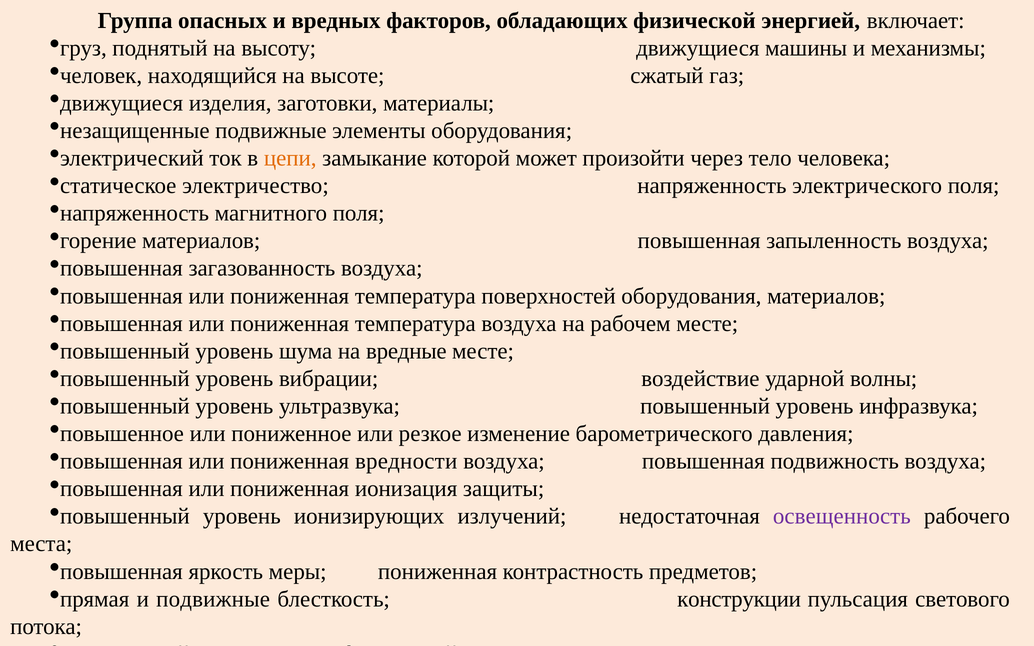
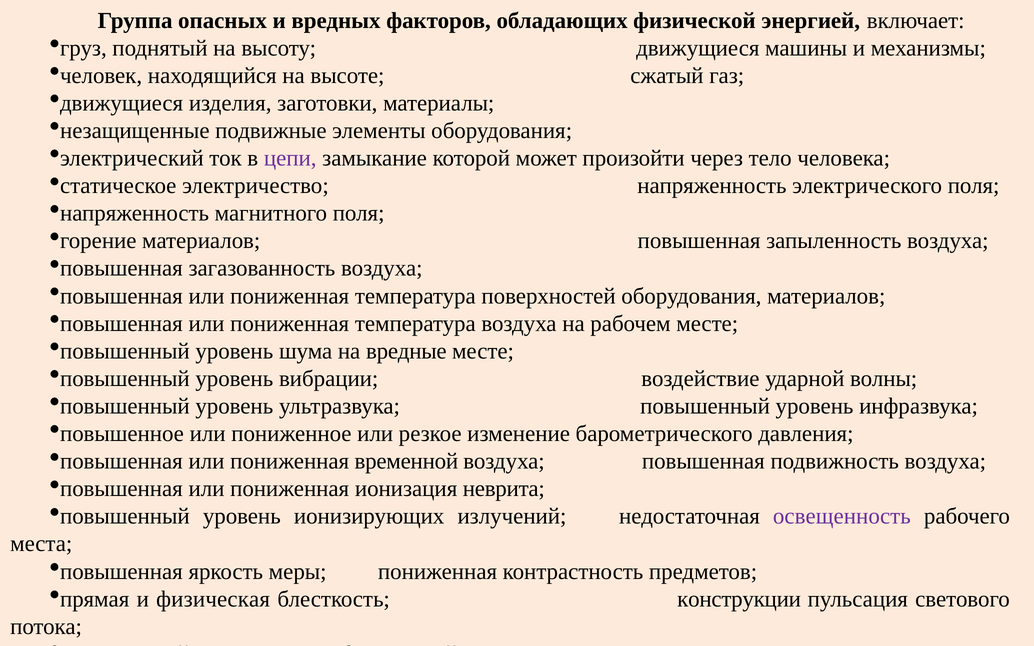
цепи colour: orange -> purple
вредности: вредности -> временной
защиты: защиты -> неврита
и подвижные: подвижные -> физическая
